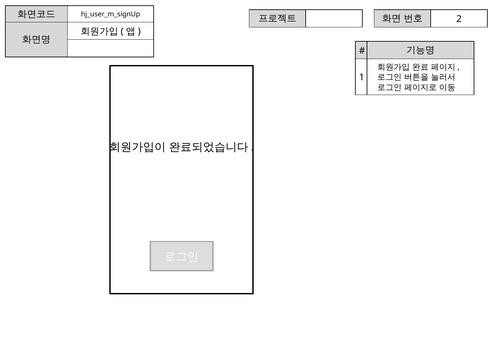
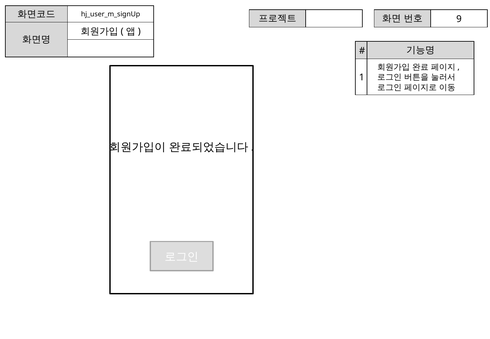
2: 2 -> 9
